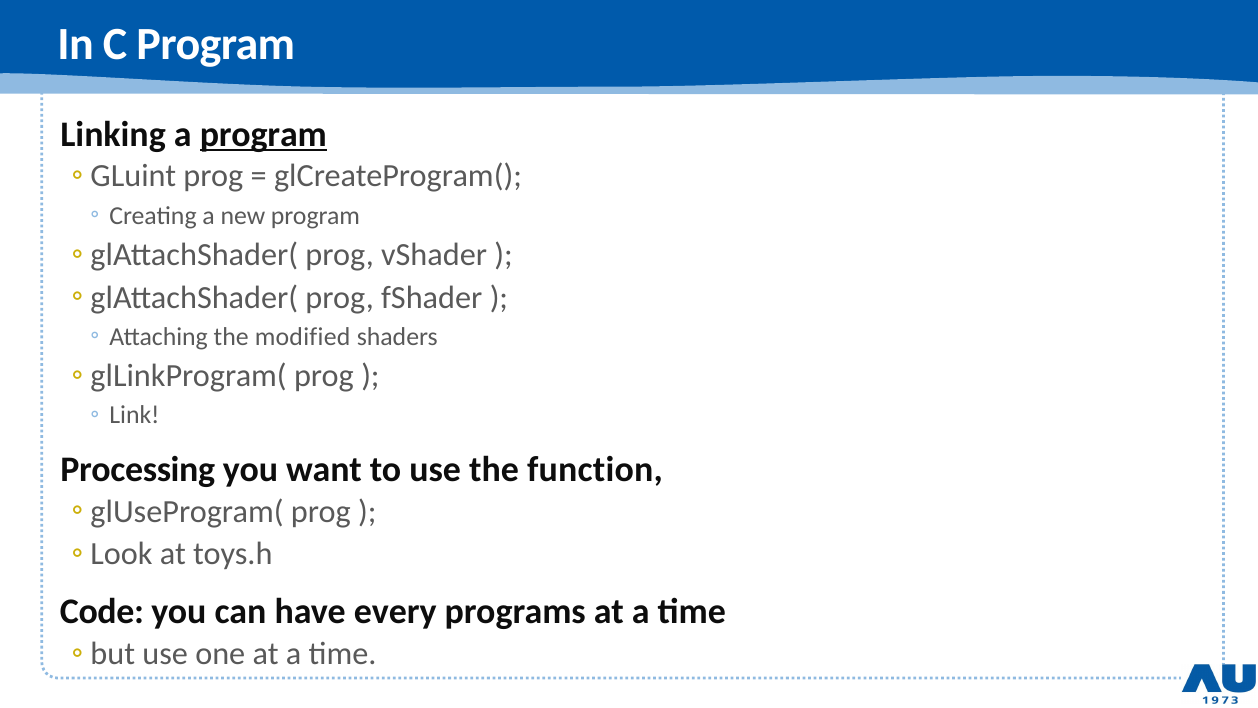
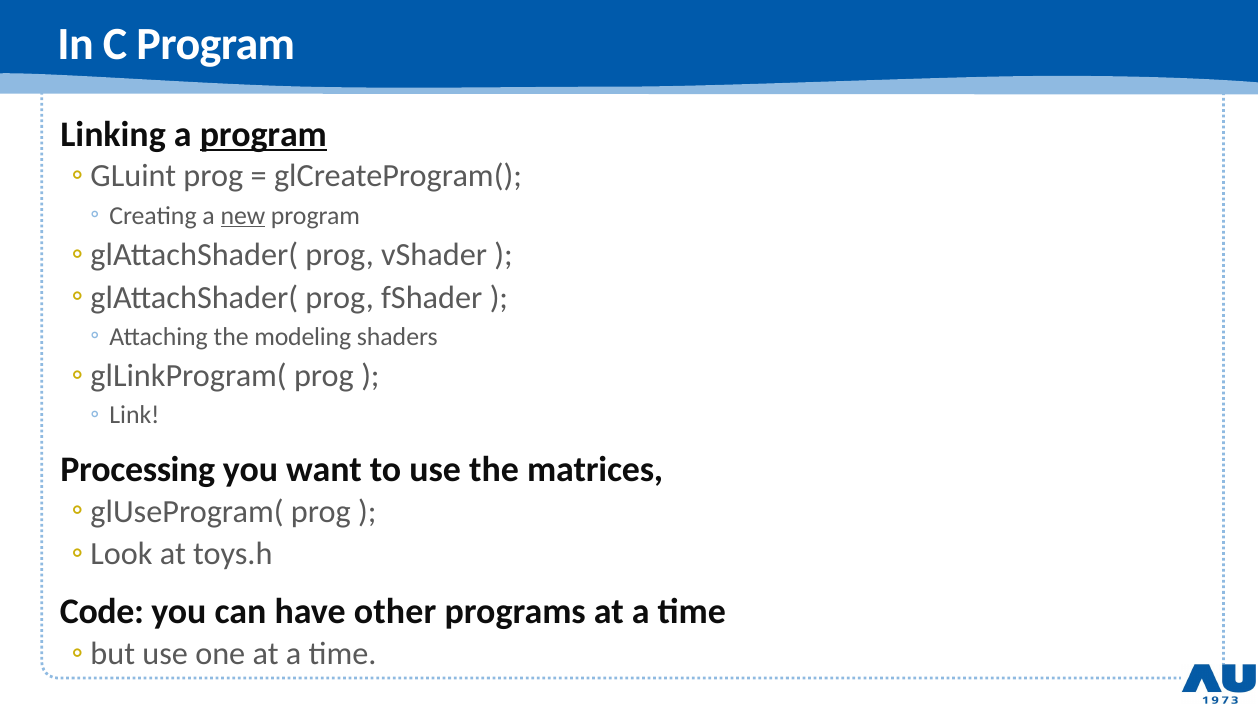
new underline: none -> present
modified: modified -> modeling
function: function -> matrices
every: every -> other
